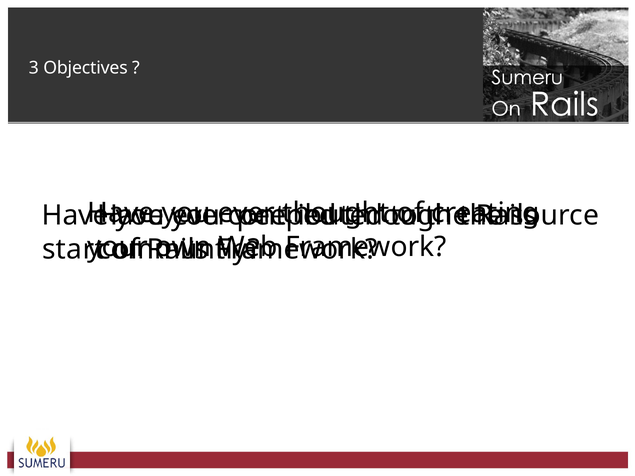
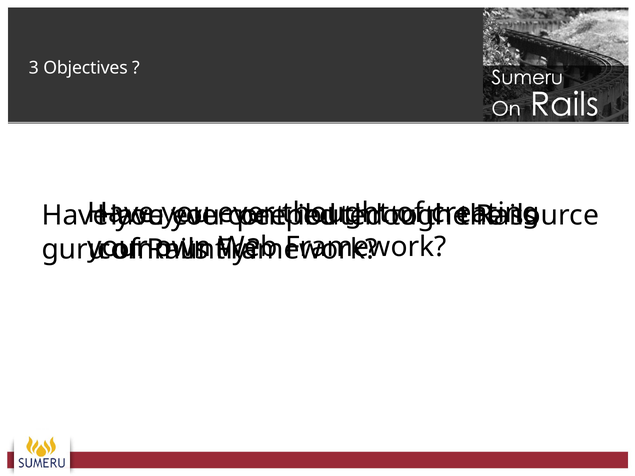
start: start -> guru
